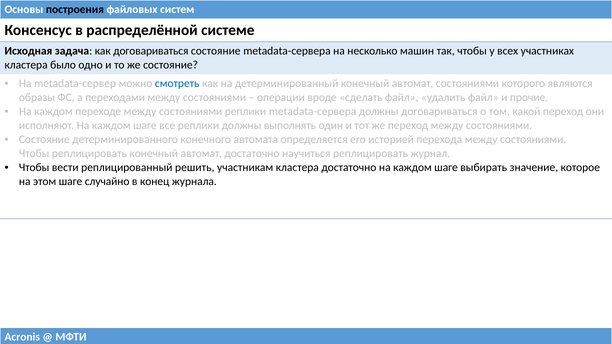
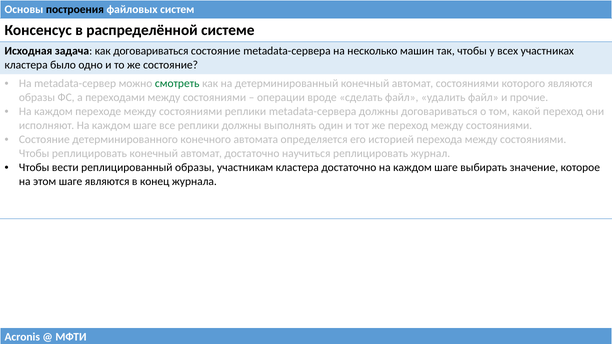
смотреть colour: blue -> green
реплицированный решить: решить -> образы
шаге случайно: случайно -> являются
